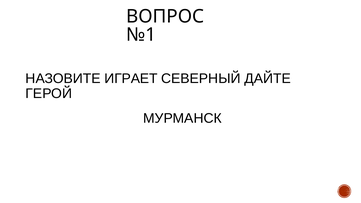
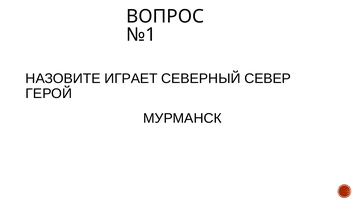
ДАЙТЕ: ДАЙТЕ -> СЕВЕР
